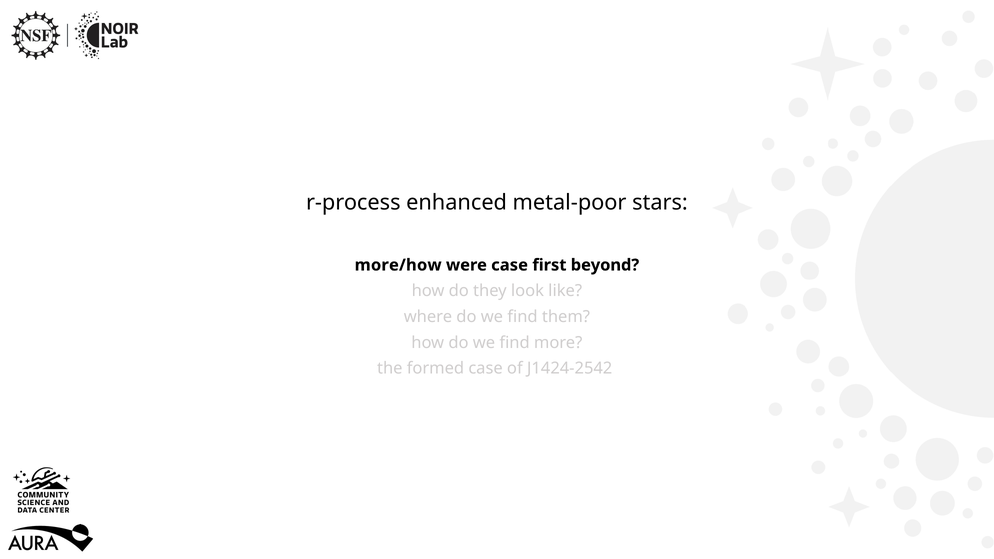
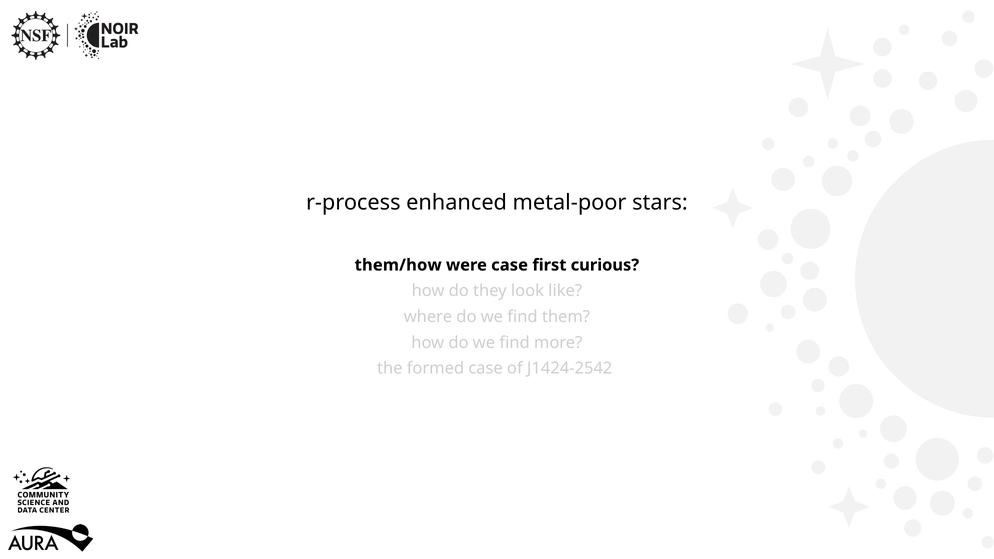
more/how: more/how -> them/how
beyond: beyond -> curious
